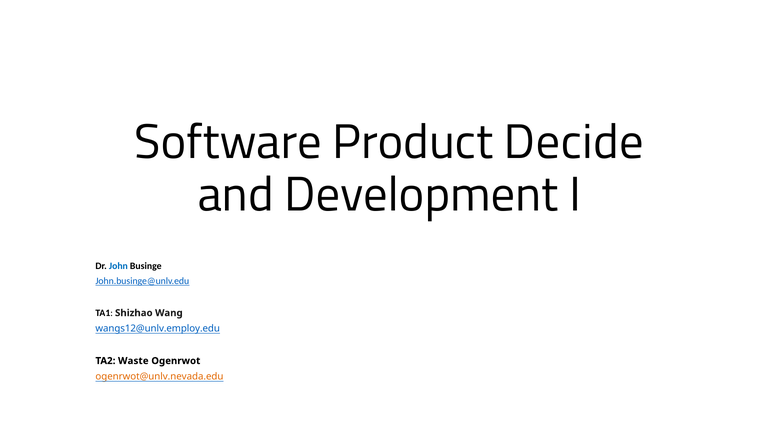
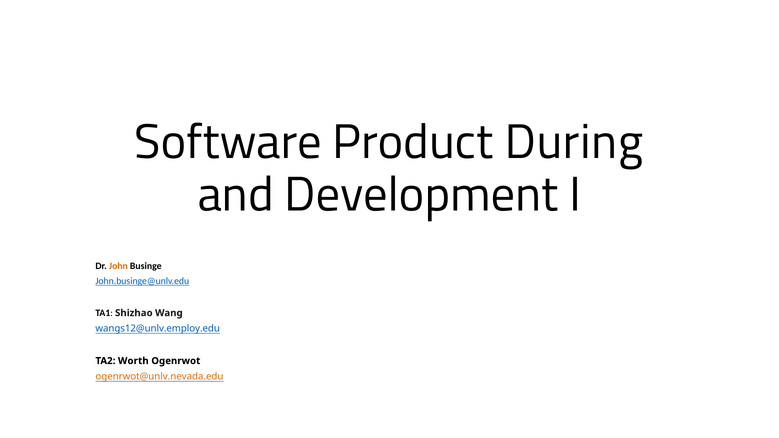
Decide: Decide -> During
John colour: blue -> orange
Waste: Waste -> Worth
